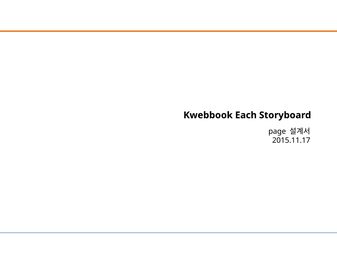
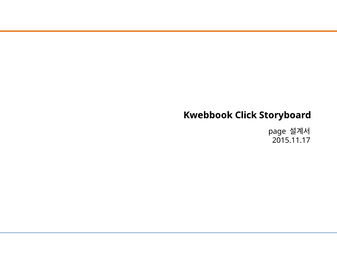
Each: Each -> Click
